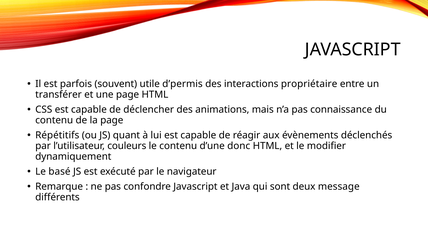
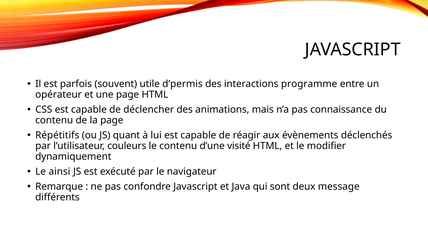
propriétaire: propriétaire -> programme
transférer: transférer -> opérateur
donc: donc -> visité
basé: basé -> ainsi
